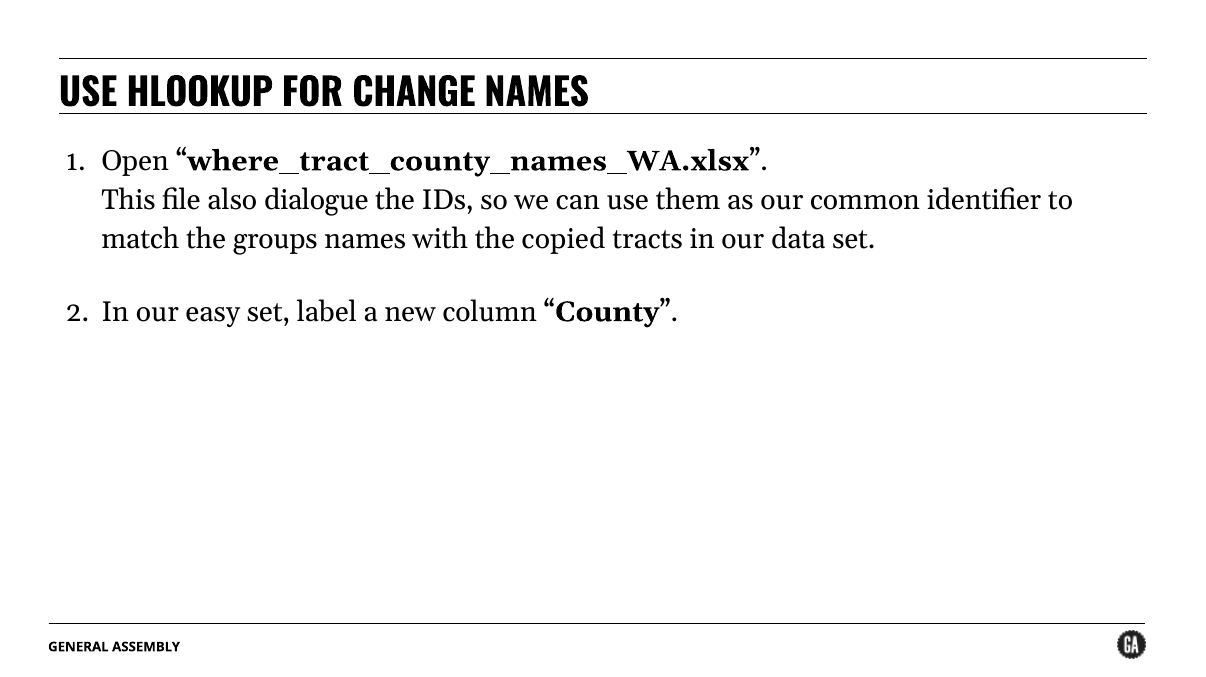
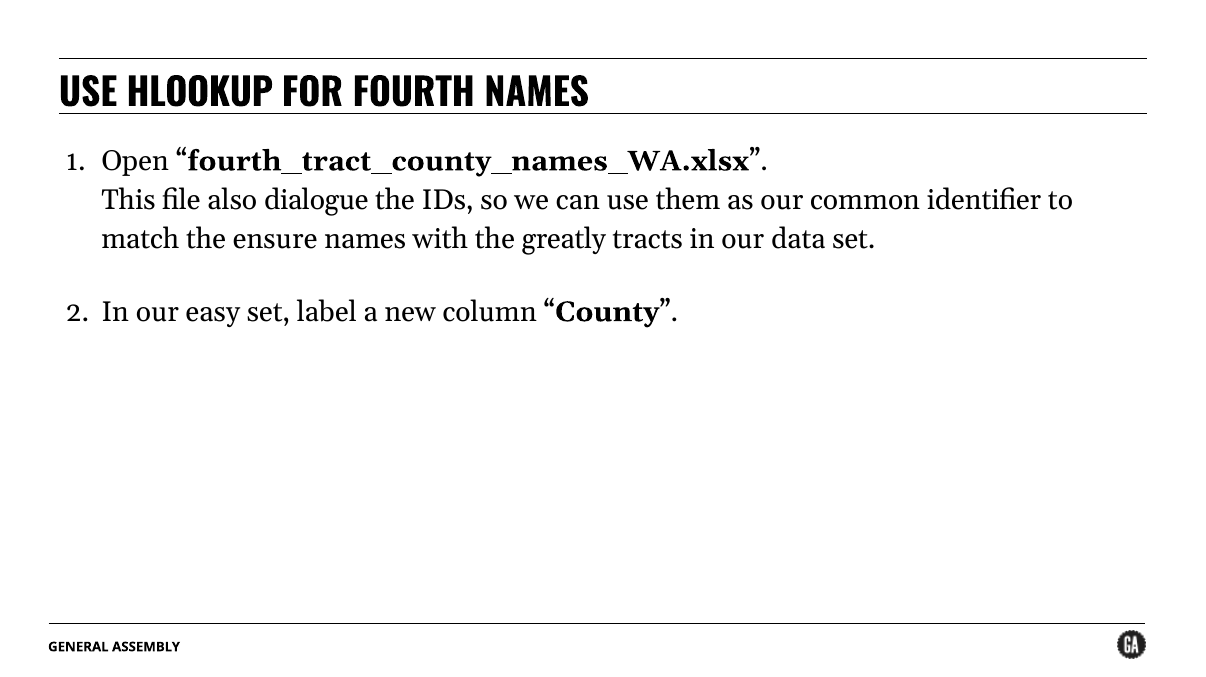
CHANGE: CHANGE -> FOURTH
where_tract_county_names_WA.xlsx: where_tract_county_names_WA.xlsx -> fourth_tract_county_names_WA.xlsx
groups: groups -> ensure
copied: copied -> greatly
